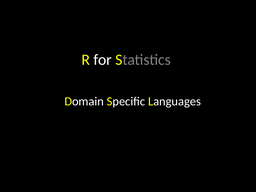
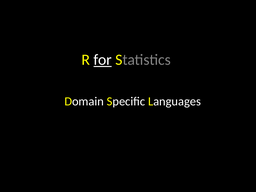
for underline: none -> present
